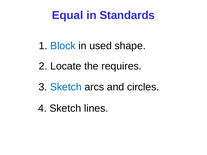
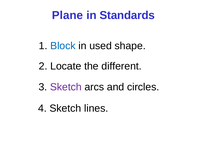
Equal: Equal -> Plane
requires: requires -> different
Sketch at (66, 87) colour: blue -> purple
